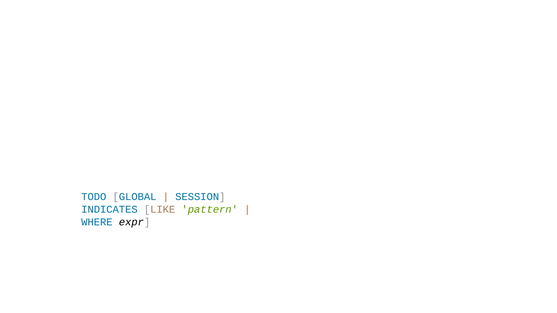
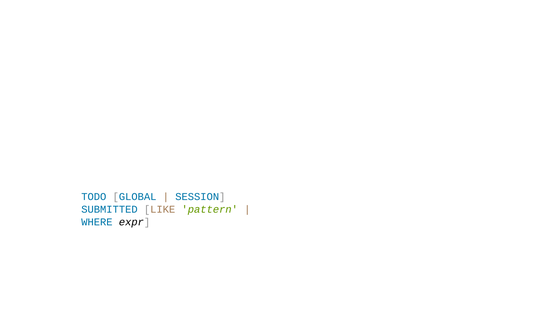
INDICATES: INDICATES -> SUBMITTED
